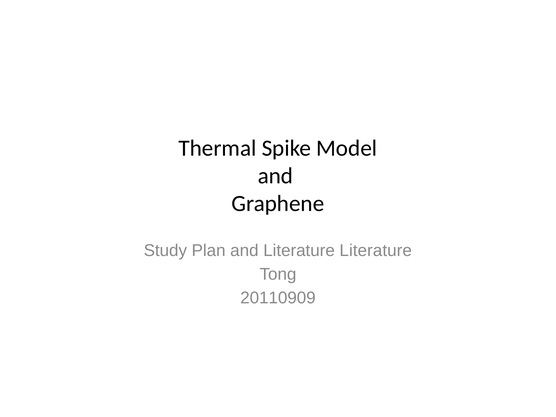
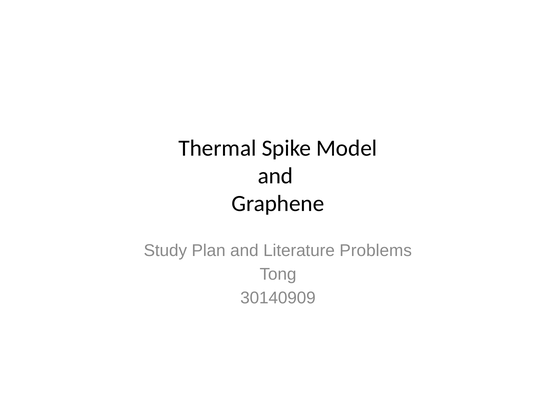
Literature Literature: Literature -> Problems
20110909: 20110909 -> 30140909
